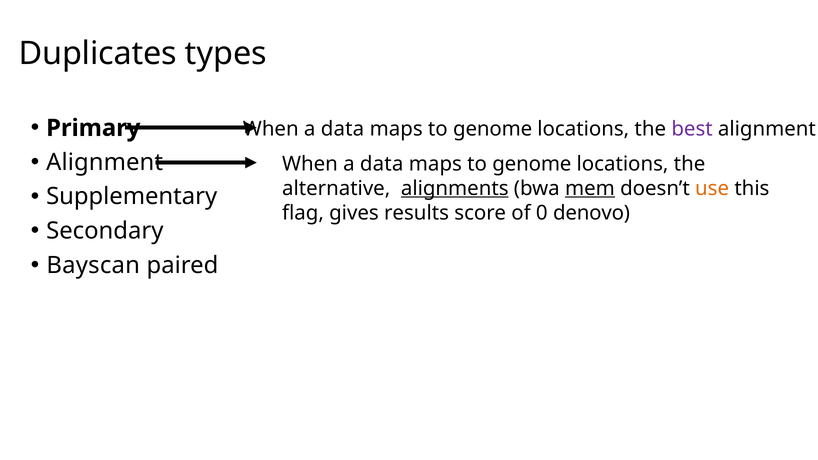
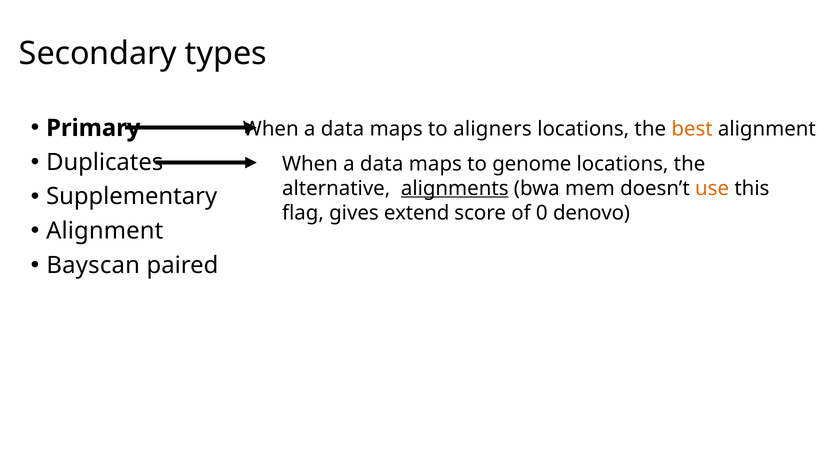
Duplicates: Duplicates -> Secondary
genome at (493, 129): genome -> aligners
best colour: purple -> orange
Alignment at (105, 162): Alignment -> Duplicates
mem underline: present -> none
results: results -> extend
Secondary at (105, 231): Secondary -> Alignment
